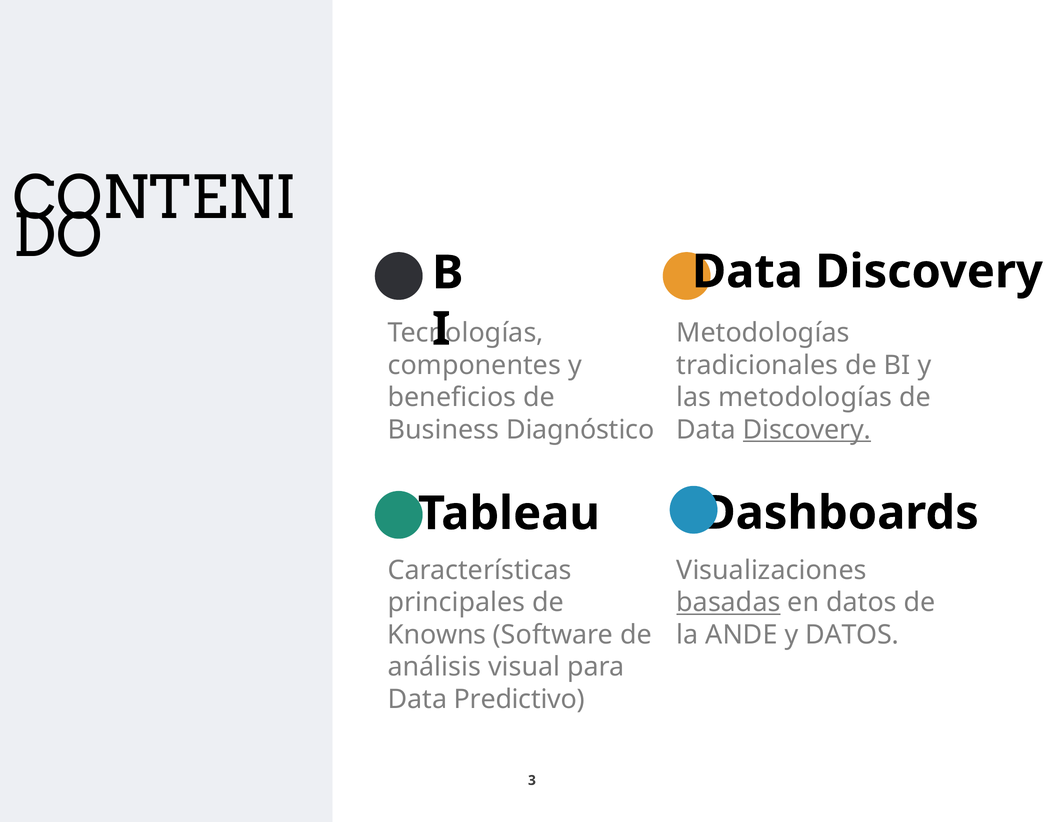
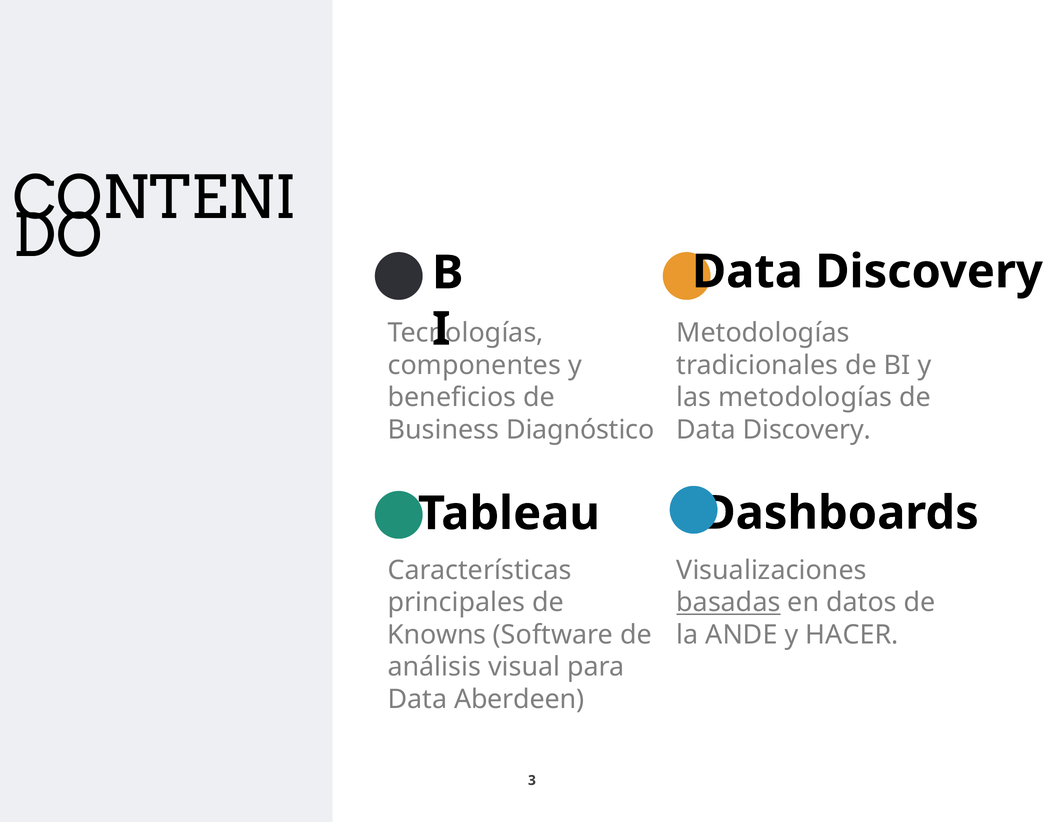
Discovery at (807, 430) underline: present -> none
y DATOS: DATOS -> HACER
Predictivo: Predictivo -> Aberdeen
